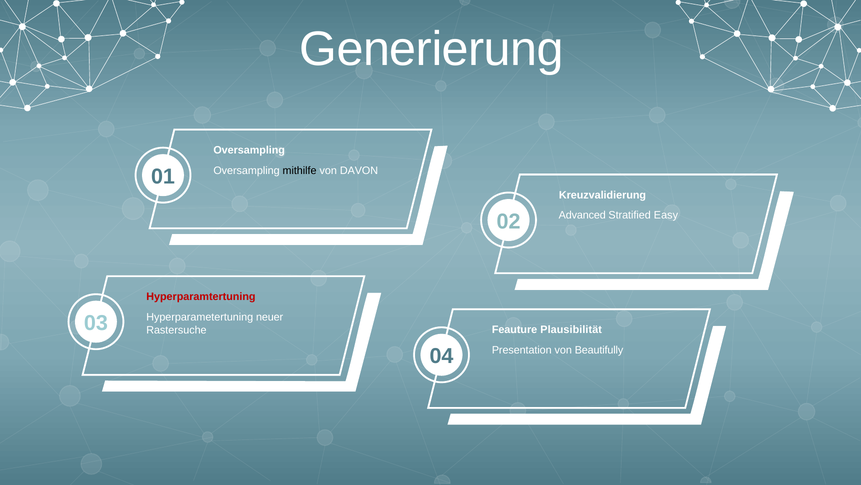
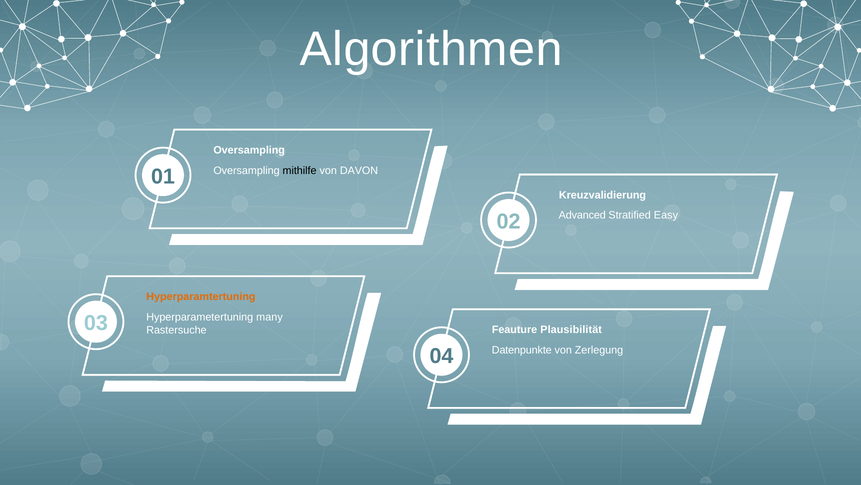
Generierung: Generierung -> Algorithmen
Hyperparamtertuning colour: red -> orange
neuer: neuer -> many
Presentation: Presentation -> Datenpunkte
Beautifully: Beautifully -> Zerlegung
